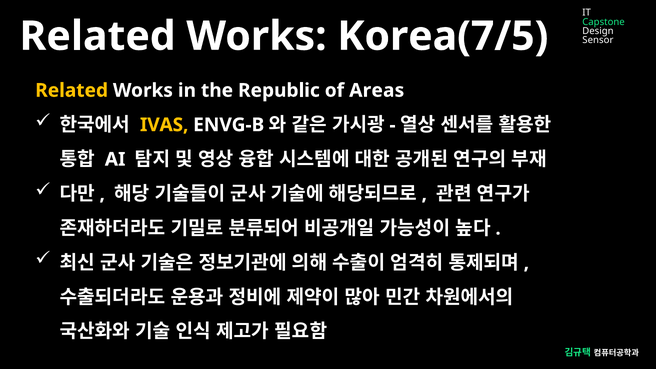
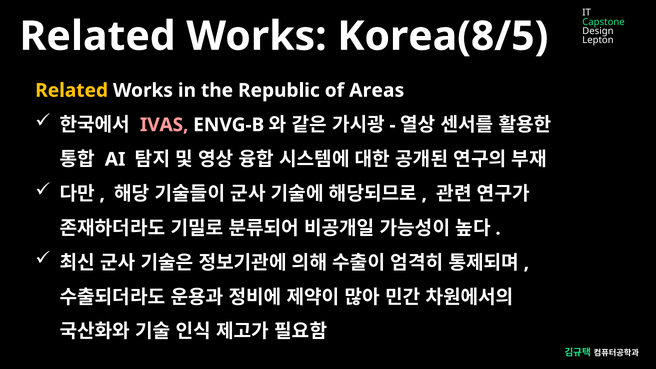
Korea(7/5: Korea(7/5 -> Korea(8/5
Sensor: Sensor -> Lepton
IVAS colour: yellow -> pink
